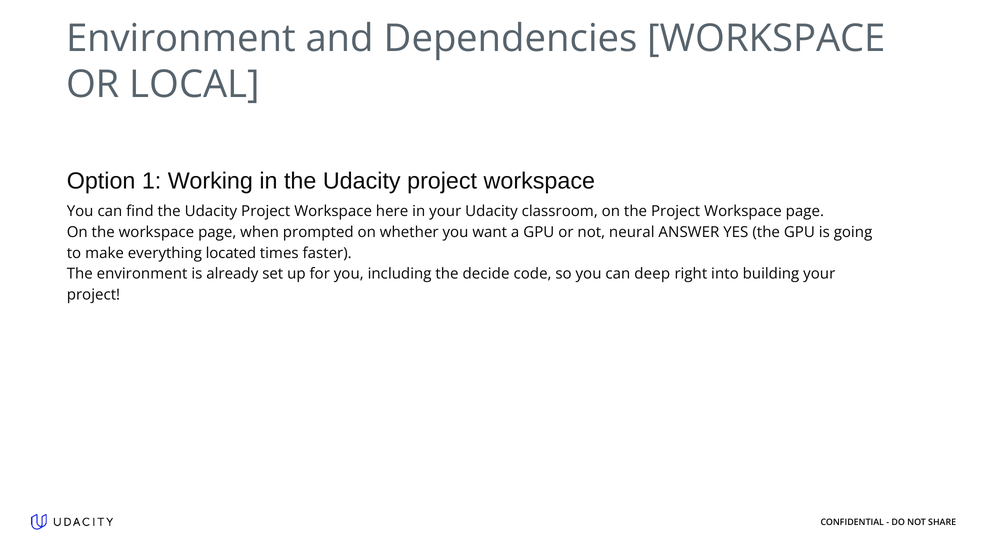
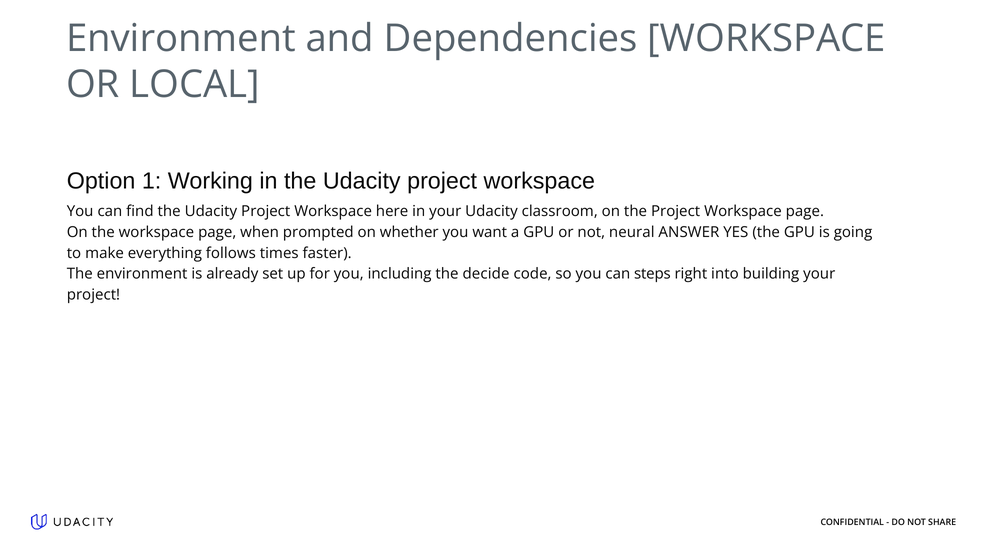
located: located -> follows
deep: deep -> steps
